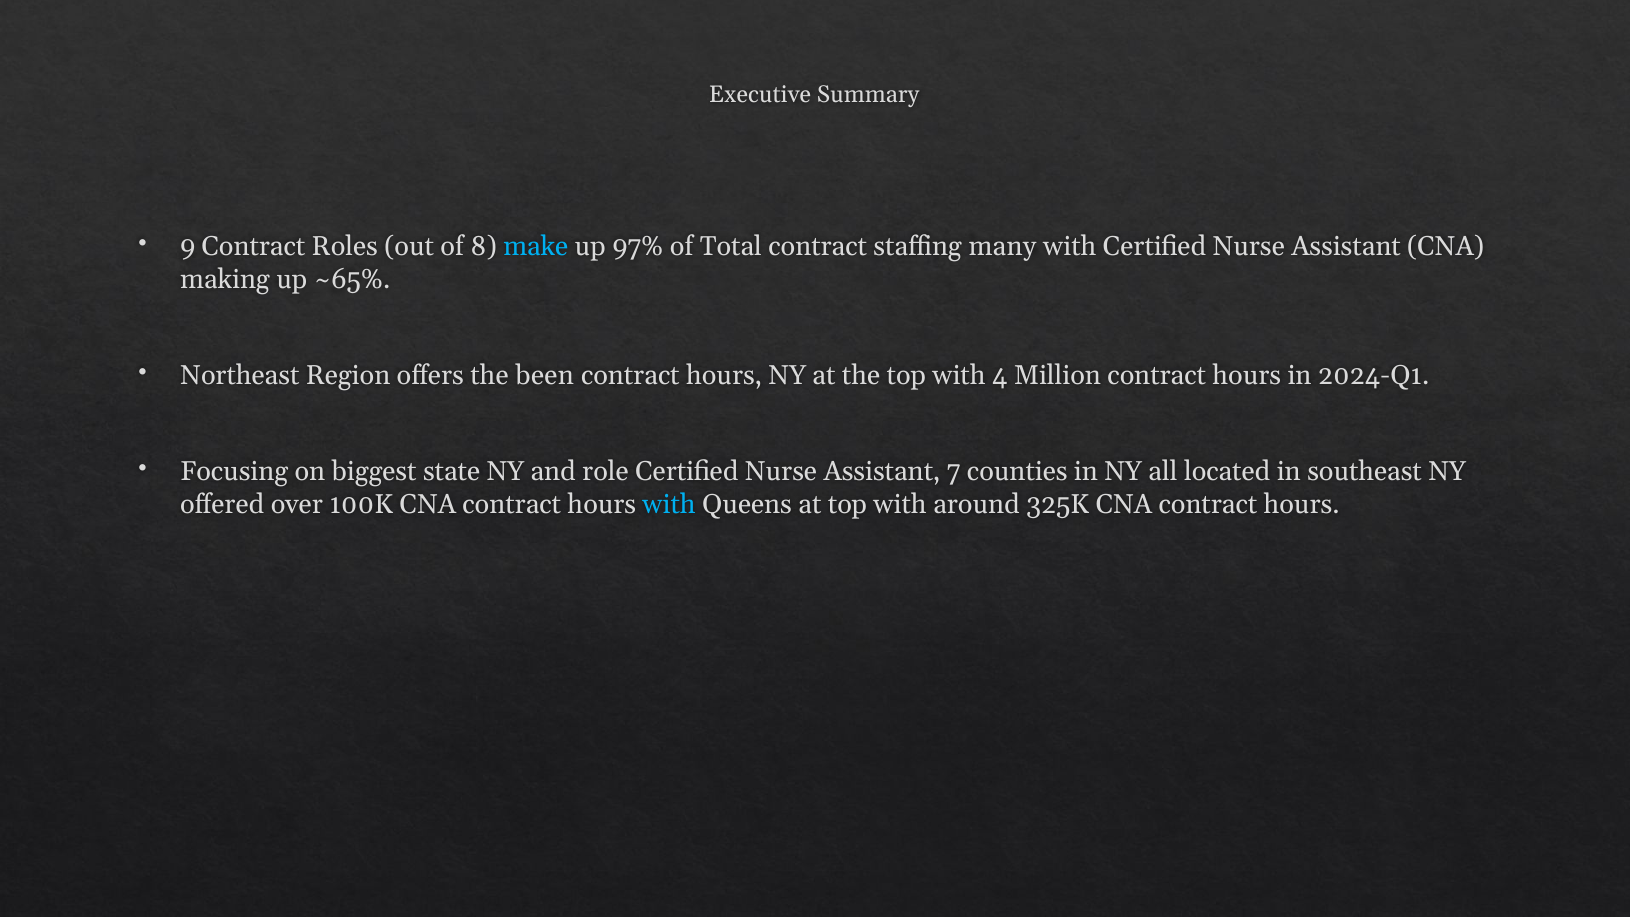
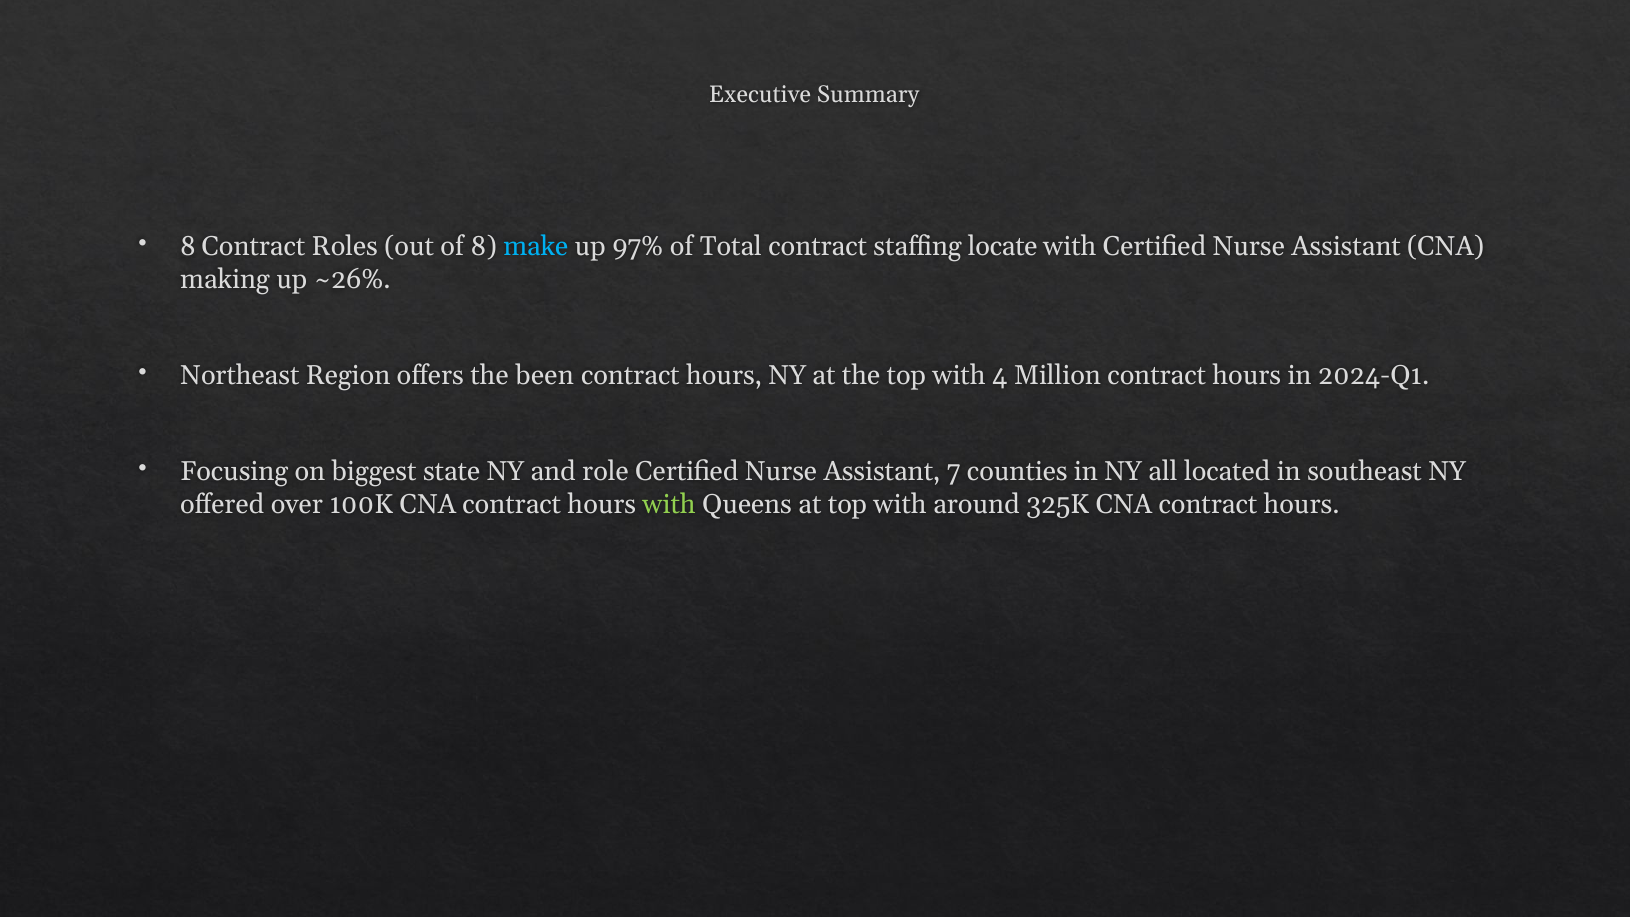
9 at (188, 247): 9 -> 8
many: many -> locate
~65%: ~65% -> ~26%
with at (669, 504) colour: light blue -> light green
